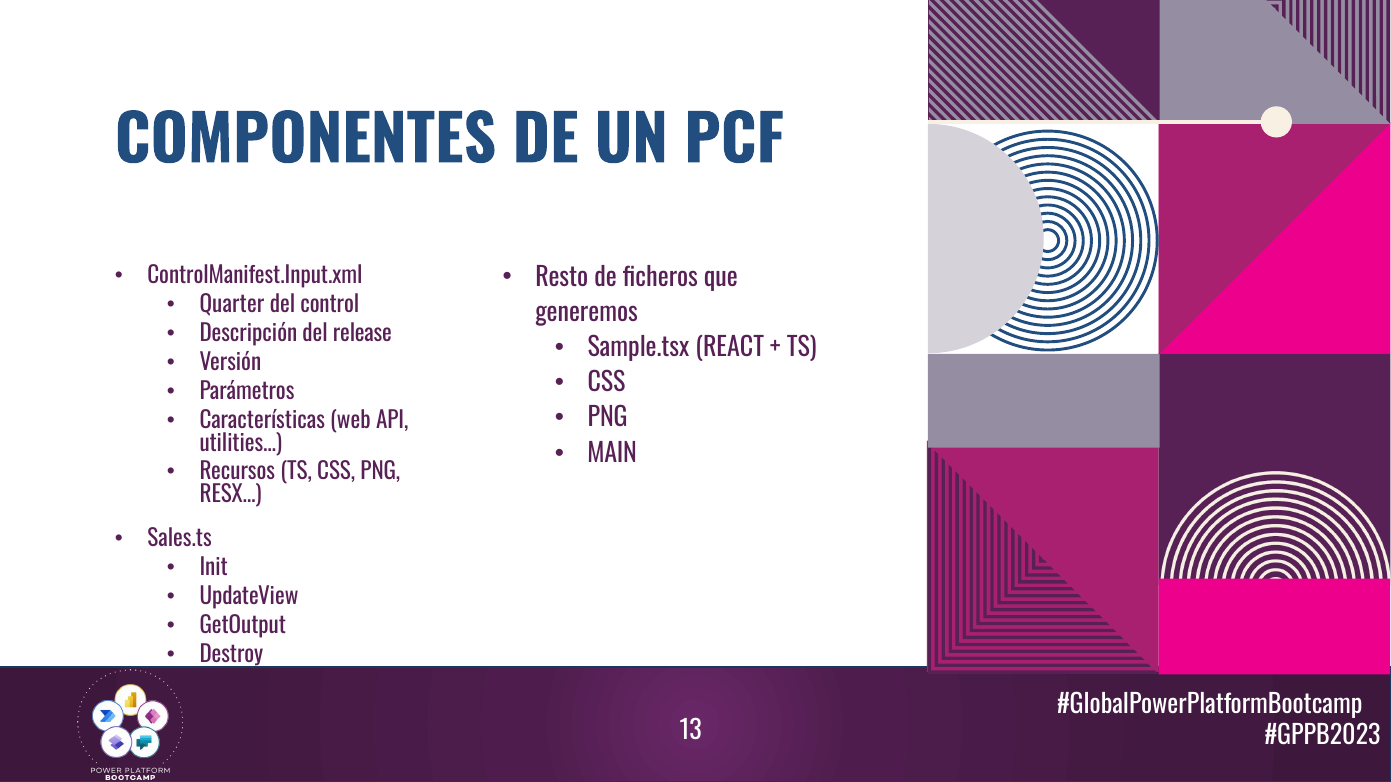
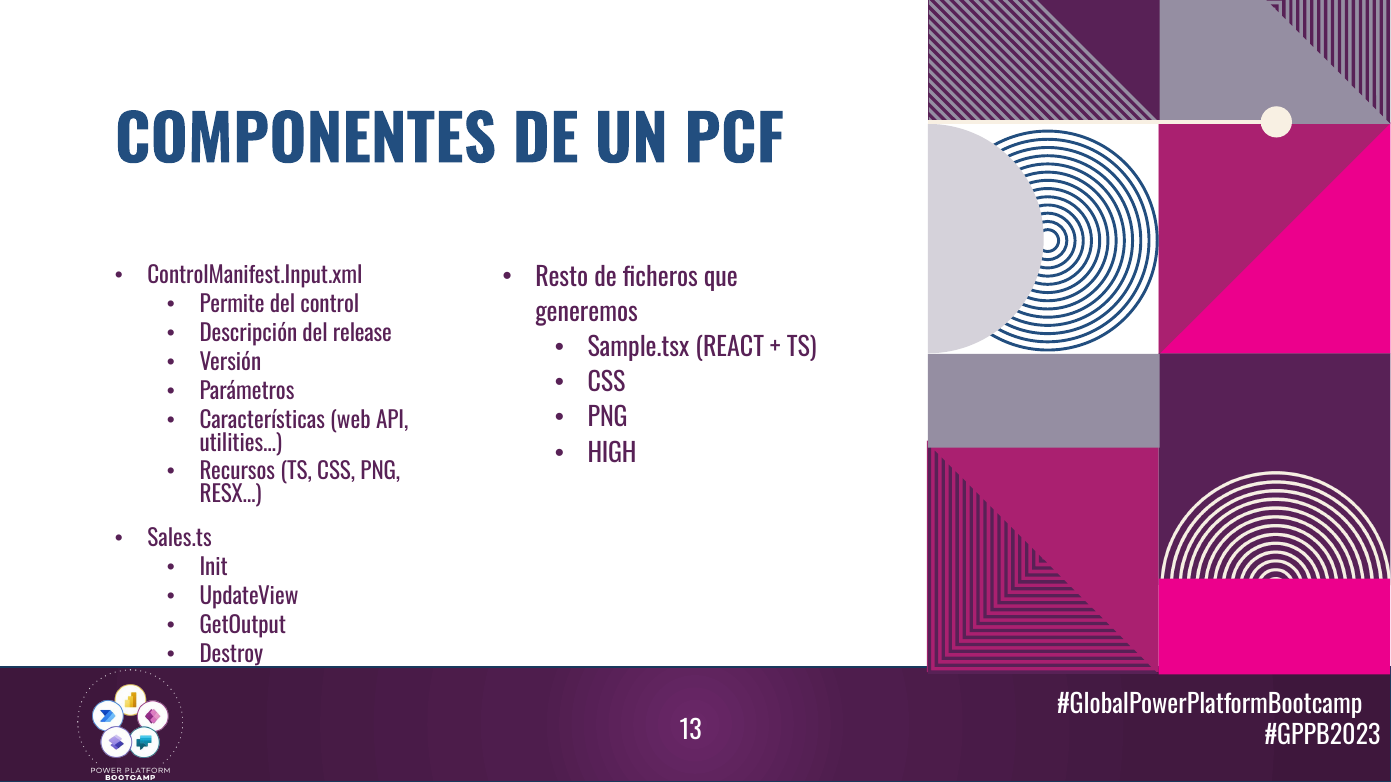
Quarter: Quarter -> Permite
MAIN: MAIN -> HIGH
